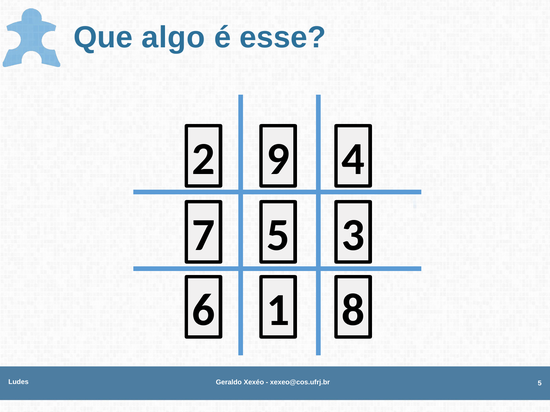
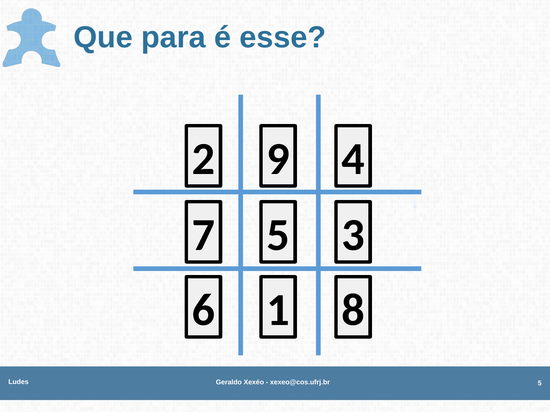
algo: algo -> para
